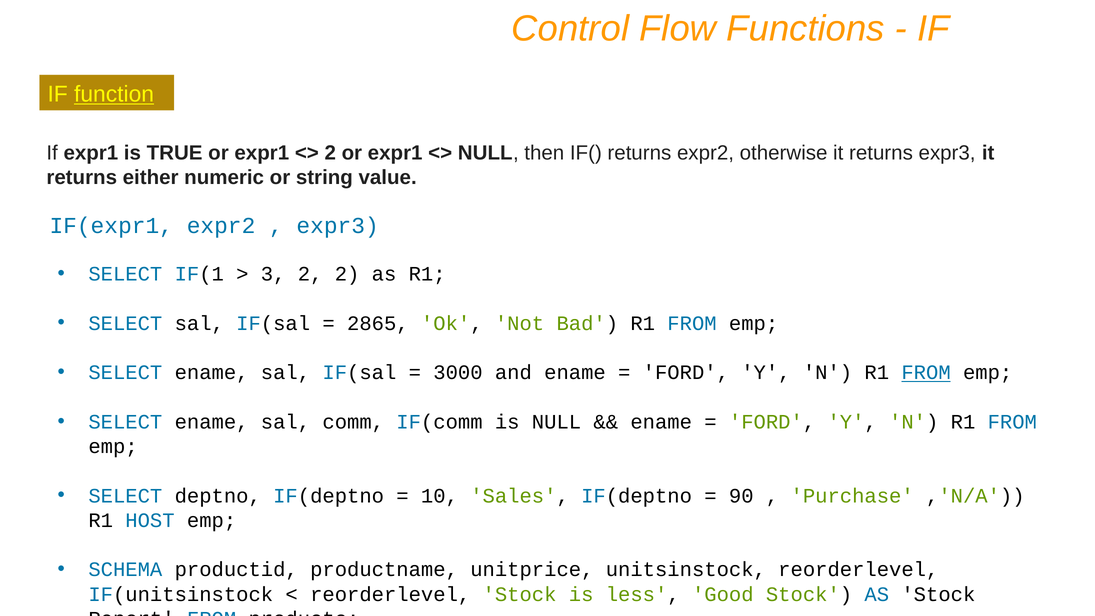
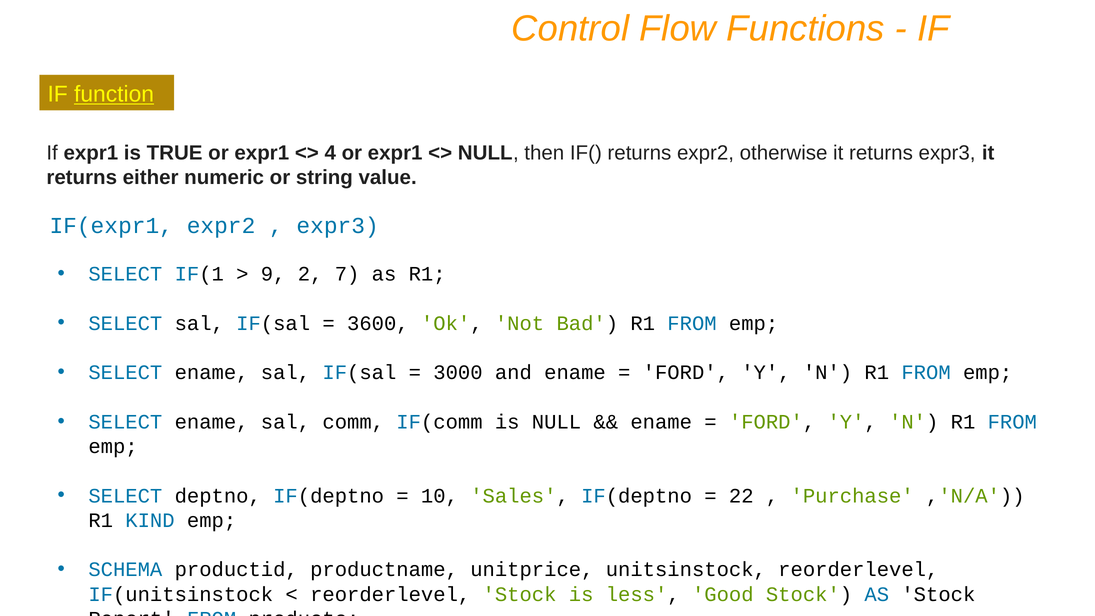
2 at (330, 153): 2 -> 4
3: 3 -> 9
2 2: 2 -> 7
2865: 2865 -> 3600
FROM at (926, 373) underline: present -> none
90: 90 -> 22
HOST: HOST -> KIND
